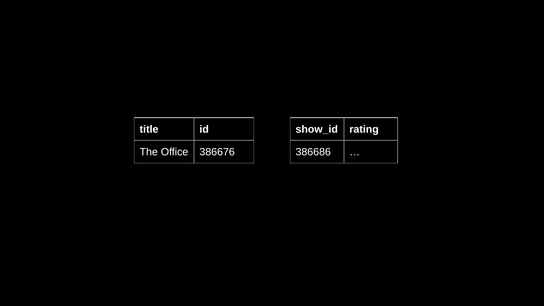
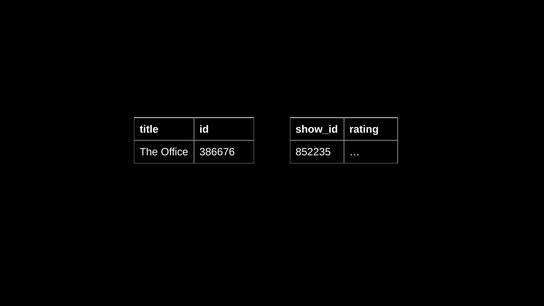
386686: 386686 -> 852235
